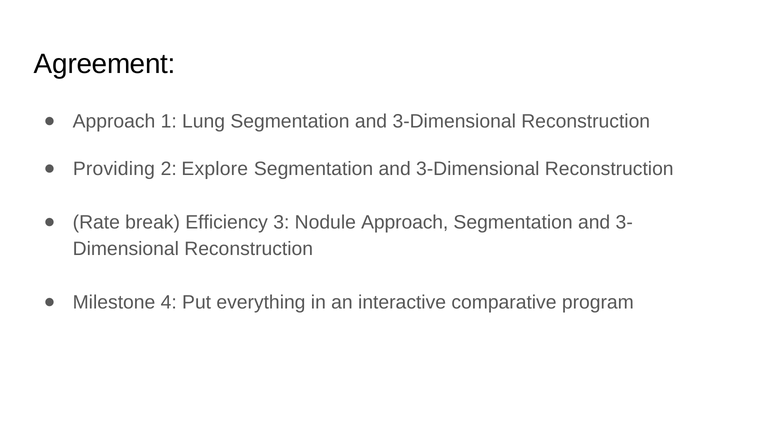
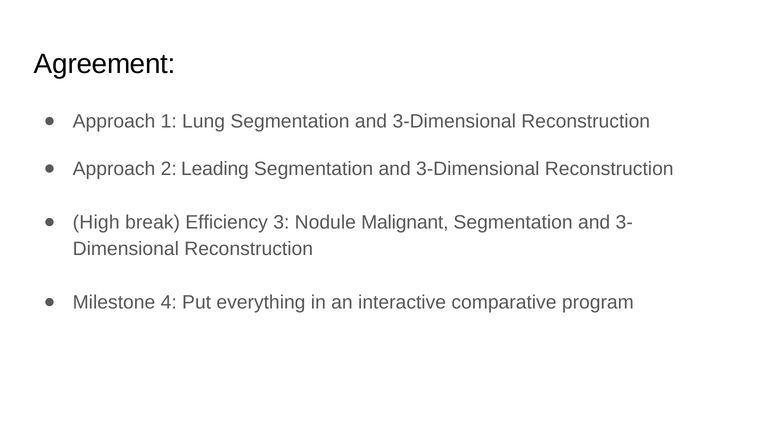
Providing at (114, 169): Providing -> Approach
Explore: Explore -> Leading
Rate: Rate -> High
Nodule Approach: Approach -> Malignant
